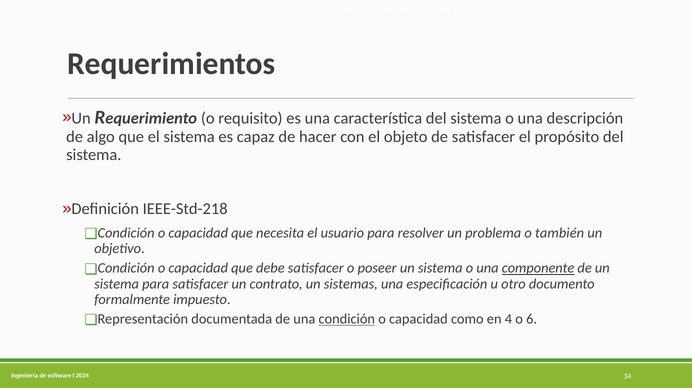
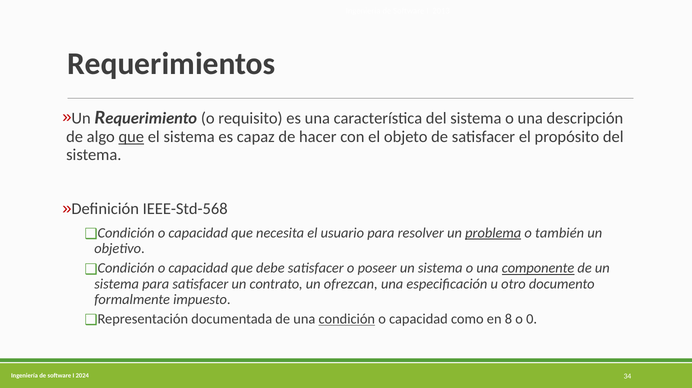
que at (131, 137) underline: none -> present
IEEE-Std-218: IEEE-Std-218 -> IEEE-Std-568
problema underline: none -> present
sistemas: sistemas -> ofrezcan
4: 4 -> 8
6: 6 -> 0
